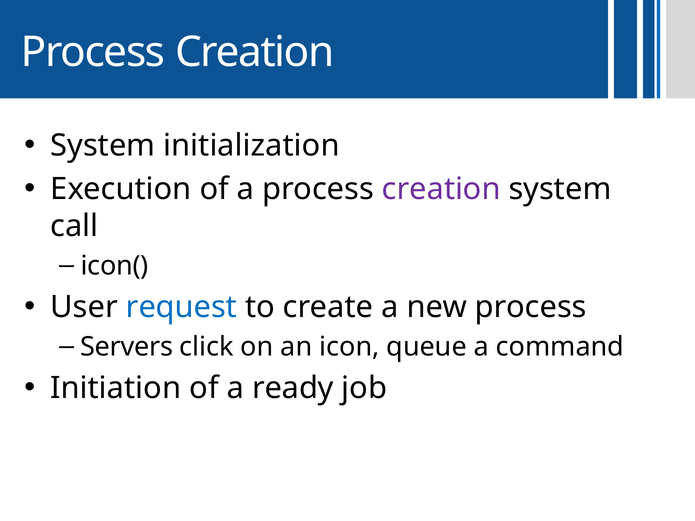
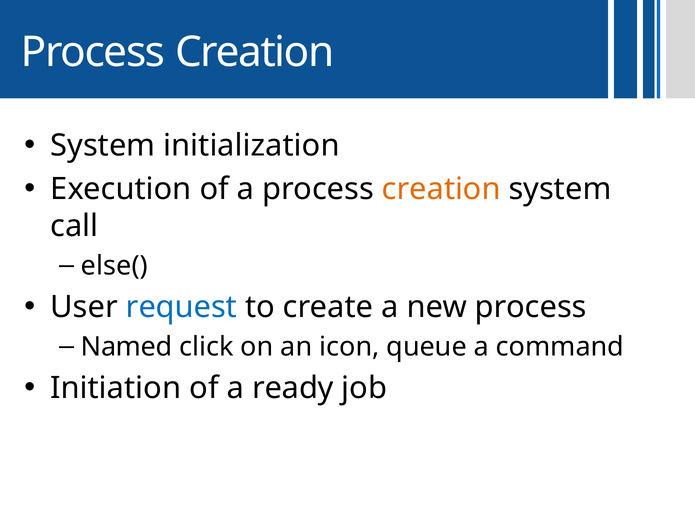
creation at (441, 189) colour: purple -> orange
icon(: icon( -> else(
Servers: Servers -> Named
